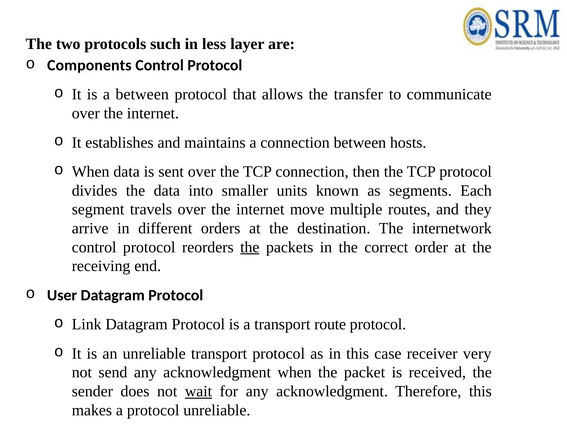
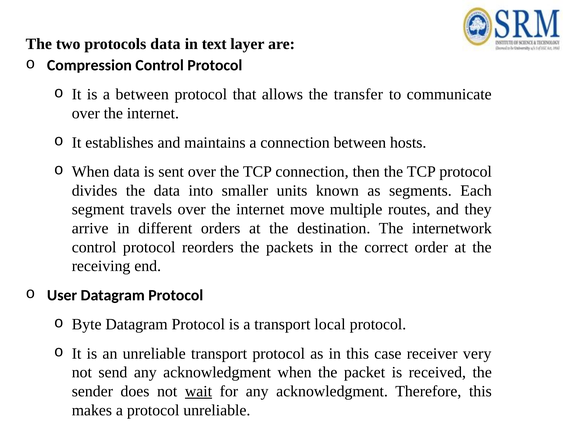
protocols such: such -> data
less: less -> text
Components: Components -> Compression
the at (250, 247) underline: present -> none
Link: Link -> Byte
route: route -> local
